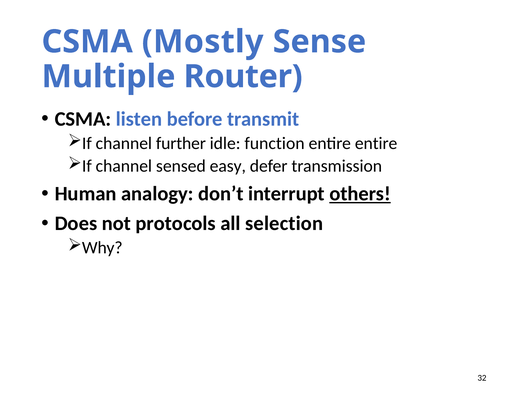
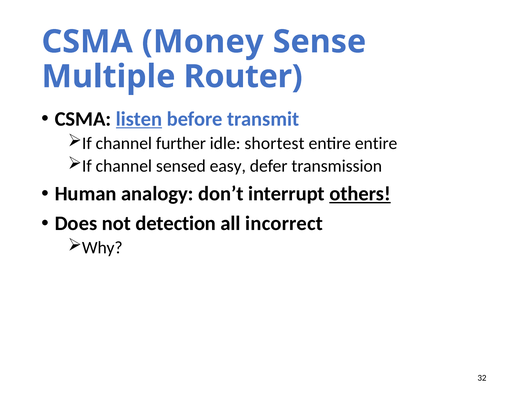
Mostly: Mostly -> Money
listen underline: none -> present
function: function -> shortest
protocols: protocols -> detection
selection: selection -> incorrect
